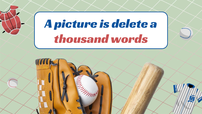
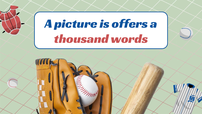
delete: delete -> offers
